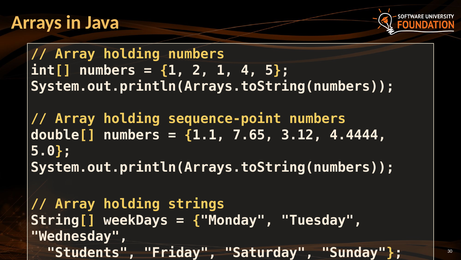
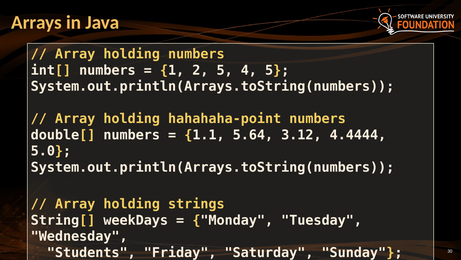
2 1: 1 -> 5
sequence-point: sequence-point -> hahahaha-point
7.65: 7.65 -> 5.64
